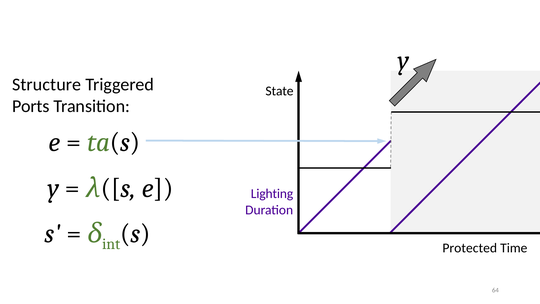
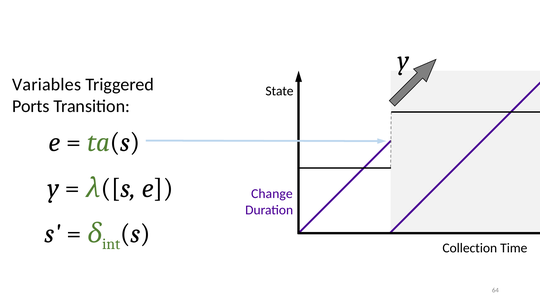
Structure: Structure -> Variables
Lighting: Lighting -> Change
Protected: Protected -> Collection
